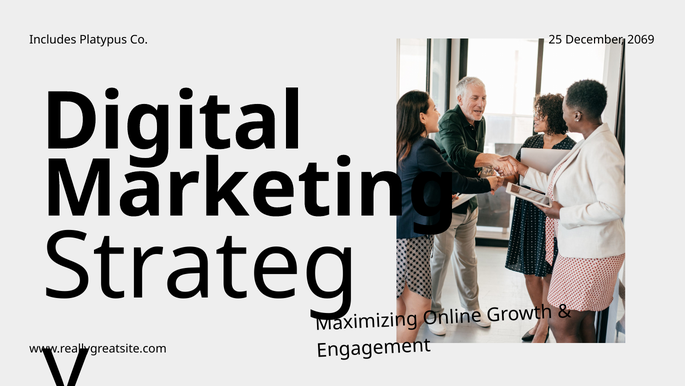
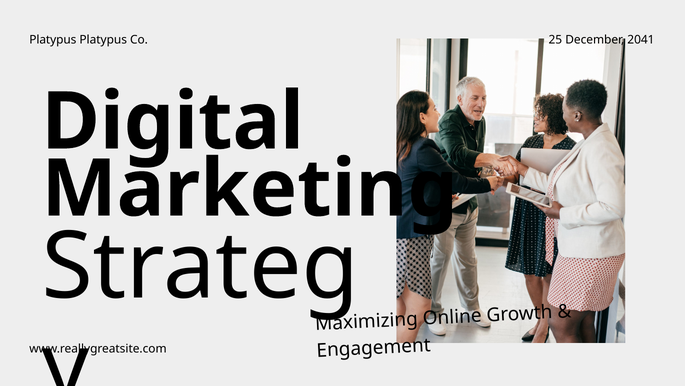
Includes at (53, 40): Includes -> Platypus
2069: 2069 -> 2041
